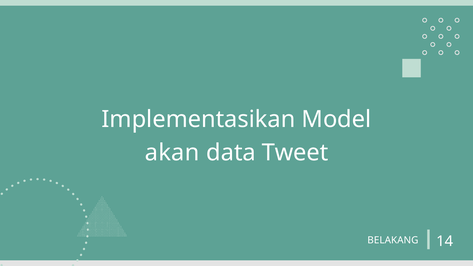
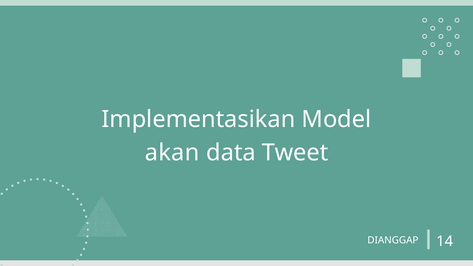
BELAKANG: BELAKANG -> DIANGGAP
